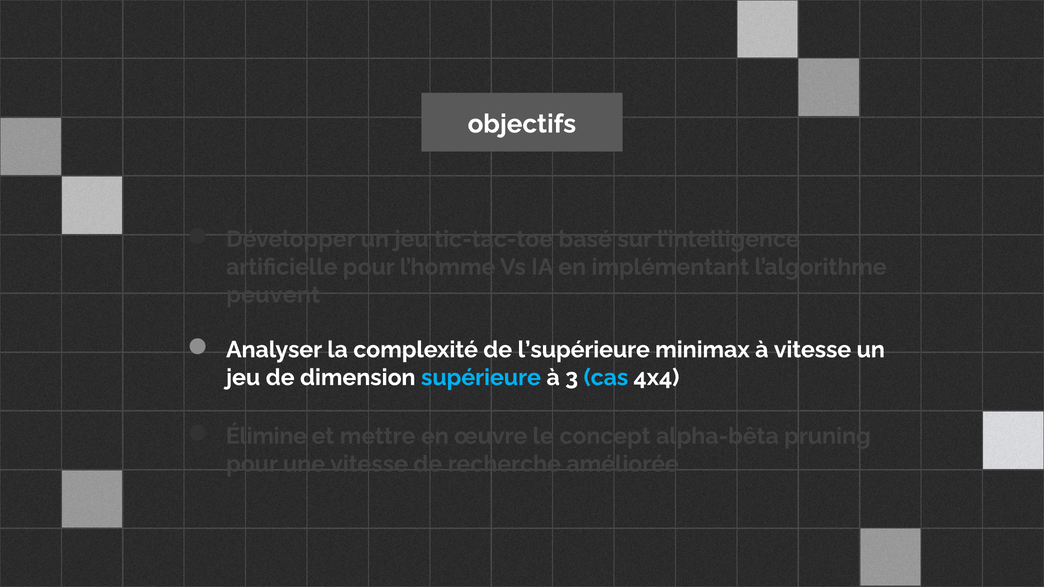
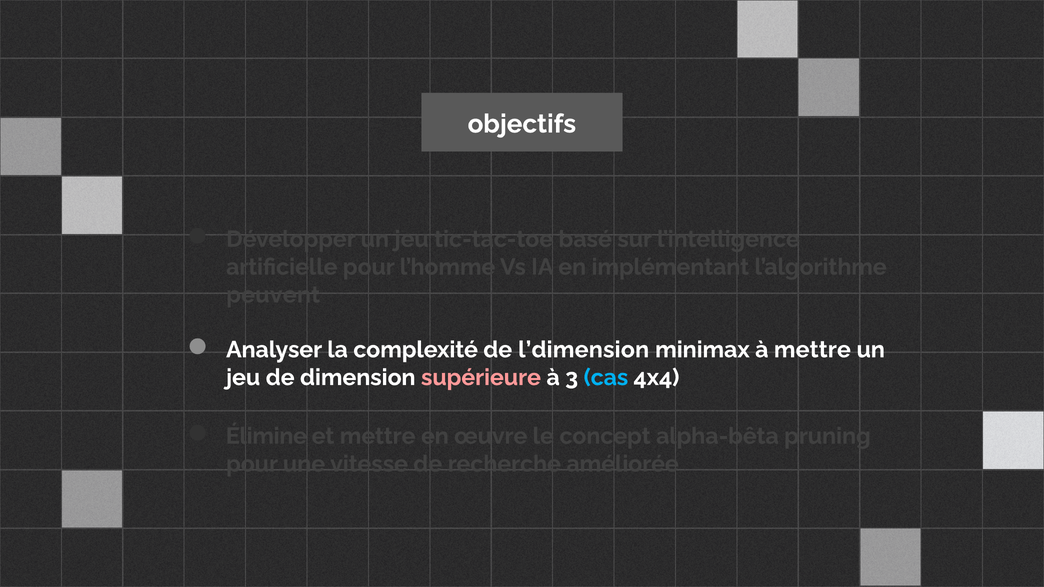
l’supérieure: l’supérieure -> l’dimension
à vitesse: vitesse -> mettre
supérieure colour: light blue -> pink
